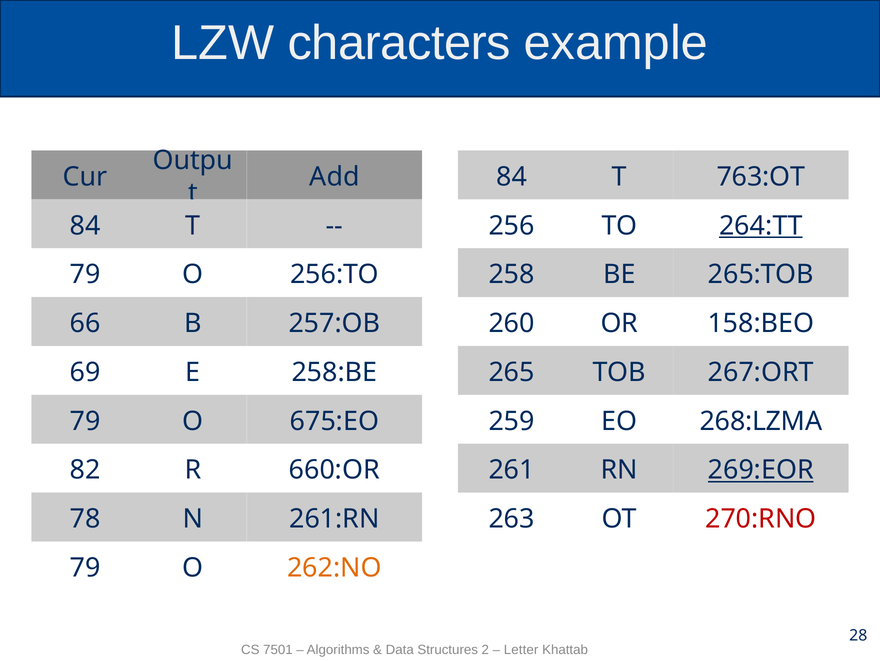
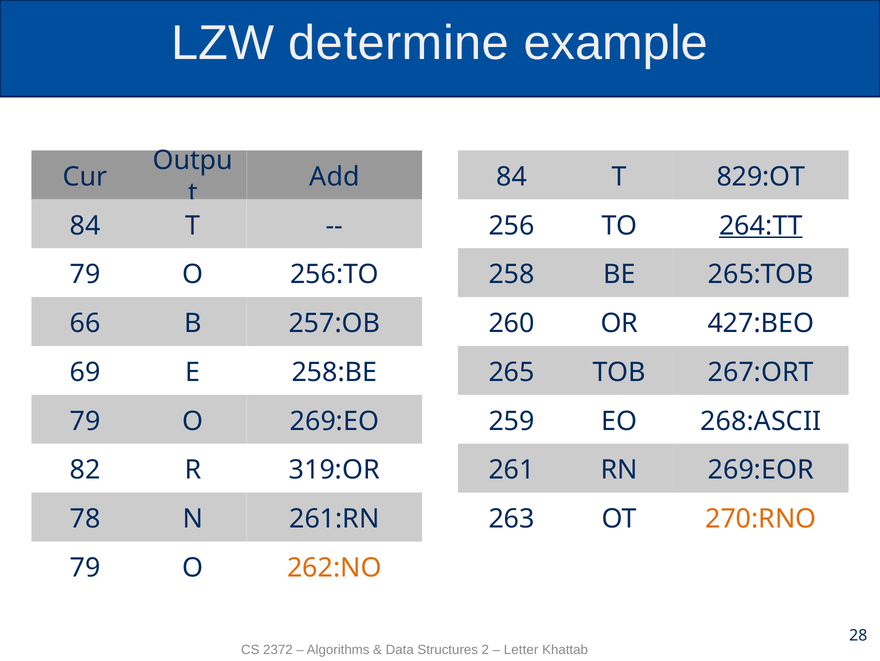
characters: characters -> determine
763:OT: 763:OT -> 829:OT
158:BEO: 158:BEO -> 427:BEO
675:EO: 675:EO -> 269:EO
268:LZMA: 268:LZMA -> 268:ASCII
660:OR: 660:OR -> 319:OR
269:EOR underline: present -> none
270:RNO colour: red -> orange
7501: 7501 -> 2372
